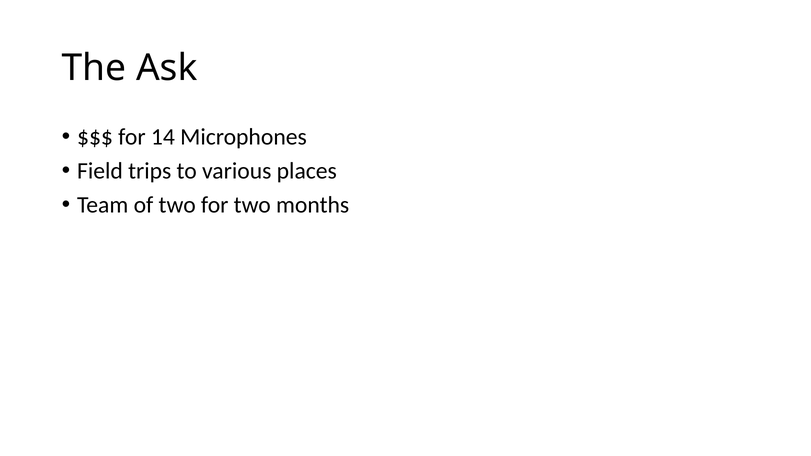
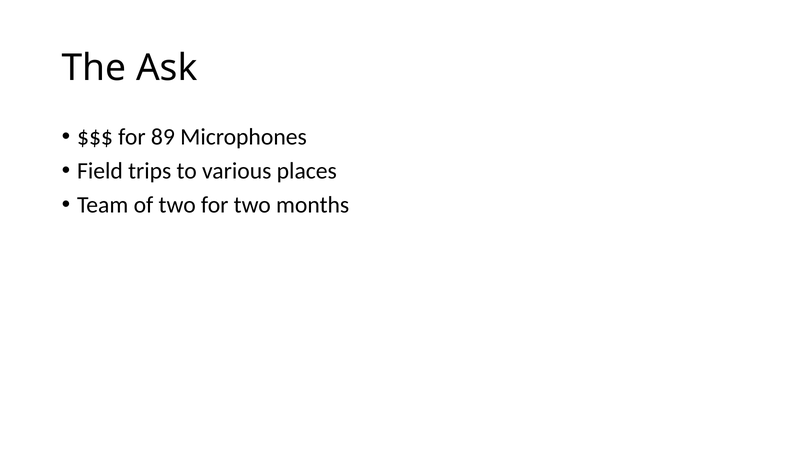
14: 14 -> 89
